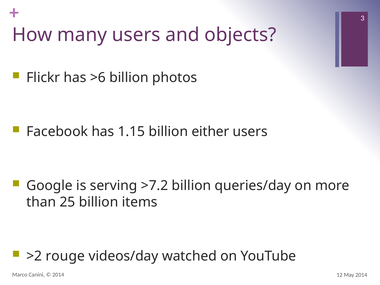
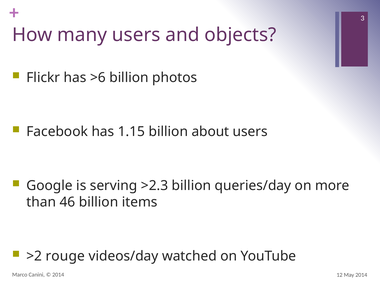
either: either -> about
>7.2: >7.2 -> >2.3
25: 25 -> 46
